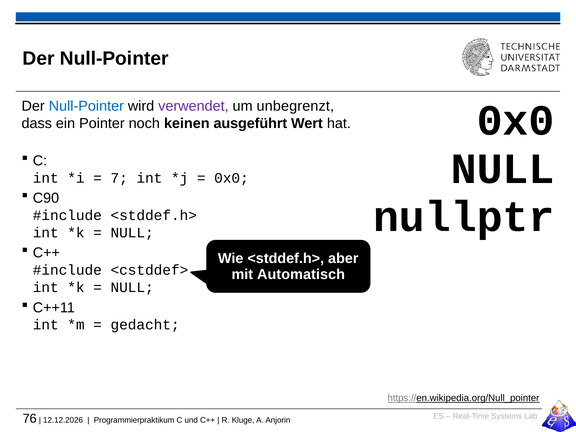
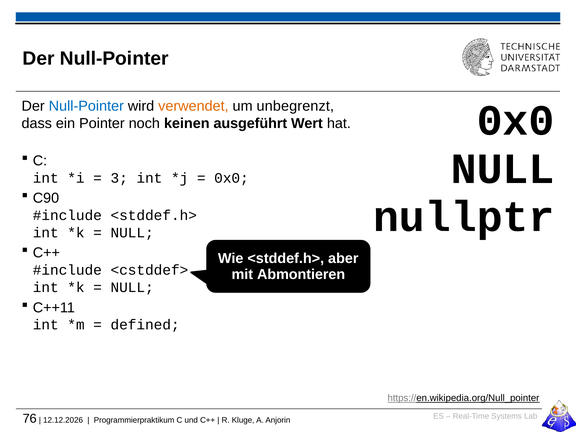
verwendet colour: purple -> orange
7: 7 -> 3
Automatisch: Automatisch -> Abmontieren
gedacht: gedacht -> defined
